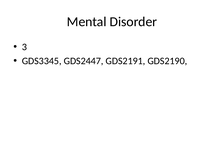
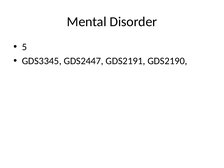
3: 3 -> 5
